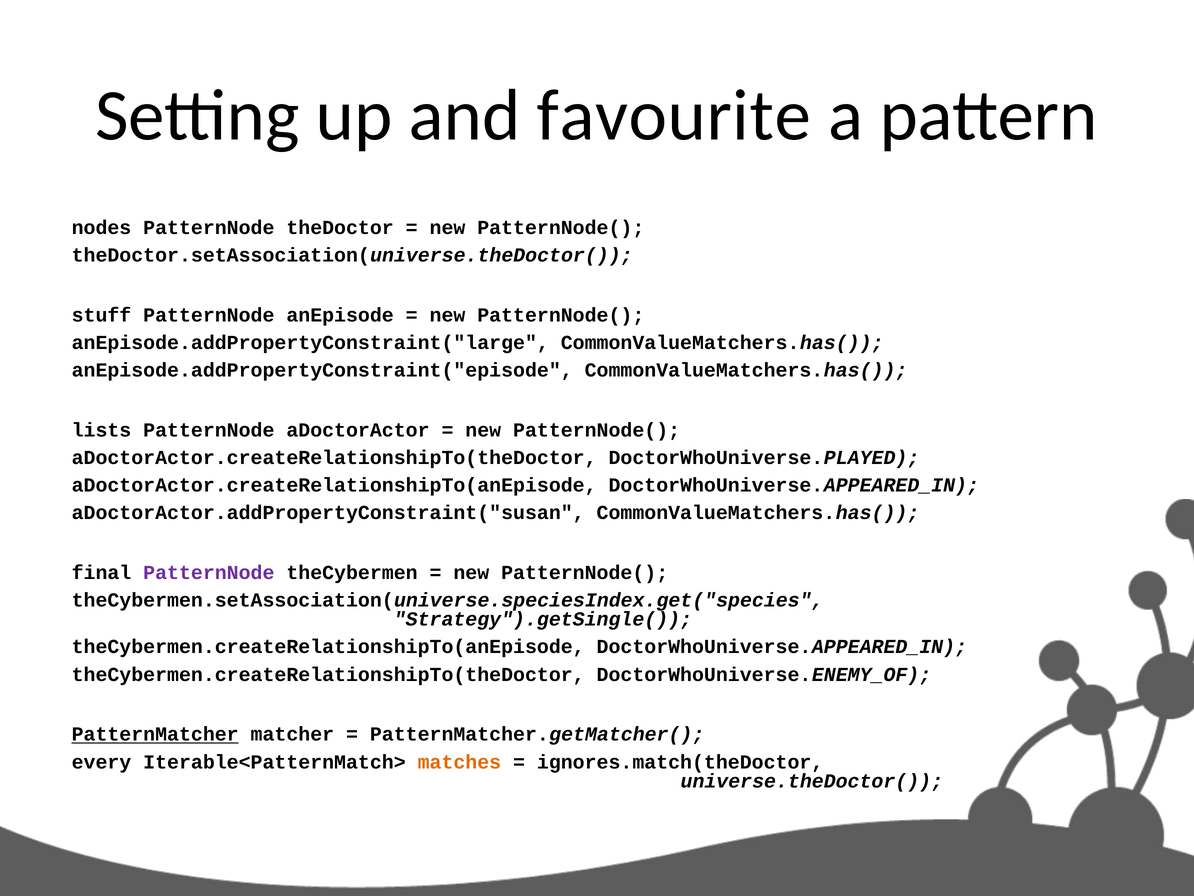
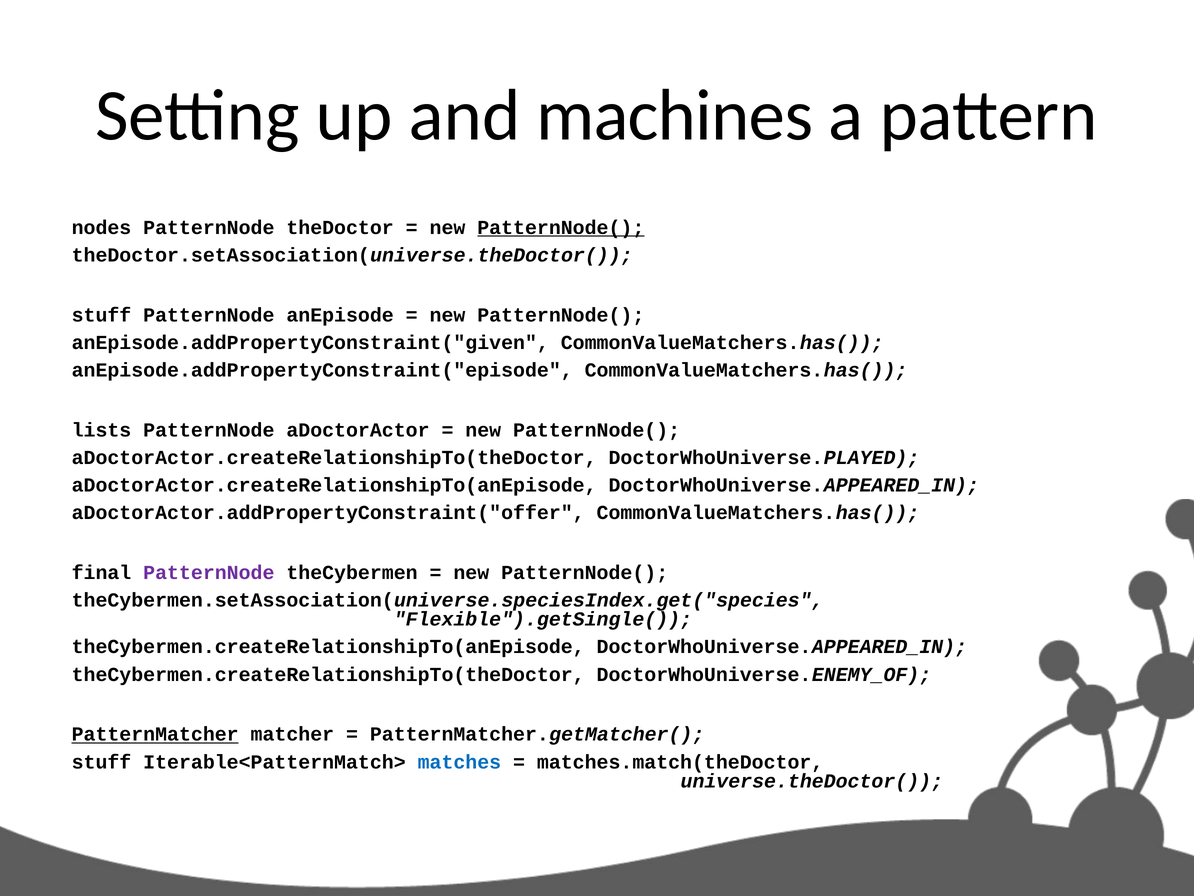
favourite: favourite -> machines
PatternNode( at (561, 227) underline: none -> present
anEpisode.addPropertyConstraint("large: anEpisode.addPropertyConstraint("large -> anEpisode.addPropertyConstraint("given
aDoctorActor.addPropertyConstraint("susan: aDoctorActor.addPropertyConstraint("susan -> aDoctorActor.addPropertyConstraint("offer
Strategy").getSingle(: Strategy").getSingle( -> Flexible").getSingle(
every at (101, 762): every -> stuff
matches colour: orange -> blue
ignores.match(theDoctor: ignores.match(theDoctor -> matches.match(theDoctor
